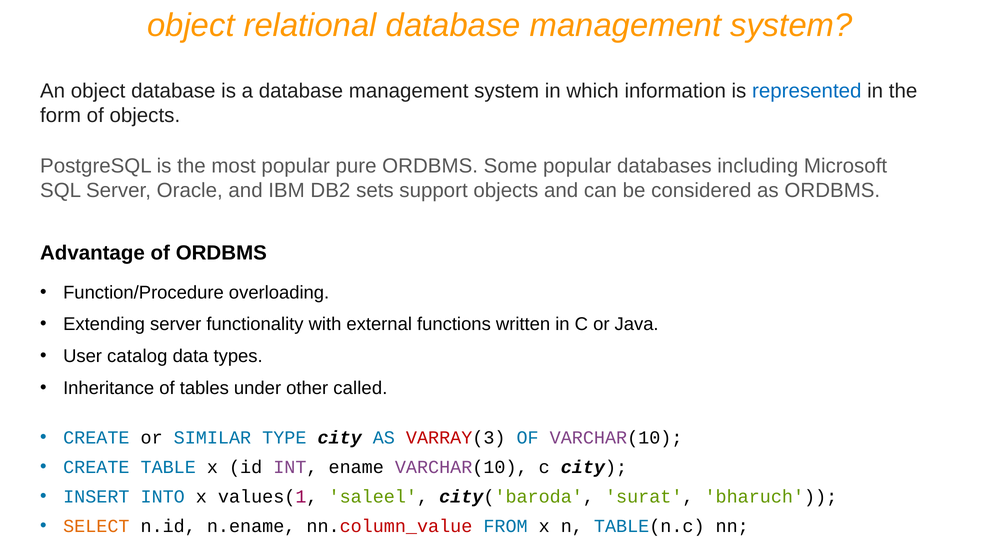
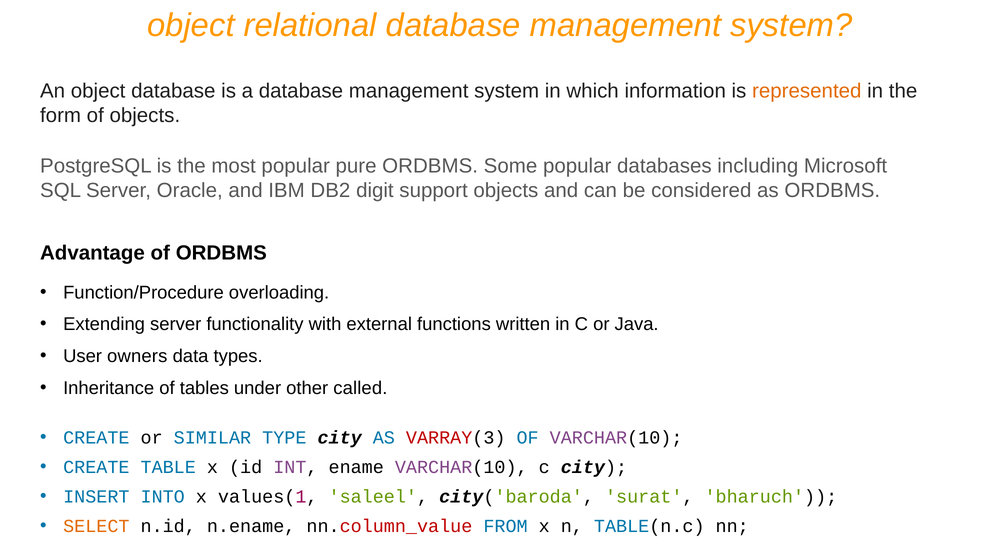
represented colour: blue -> orange
sets: sets -> digit
catalog: catalog -> owners
